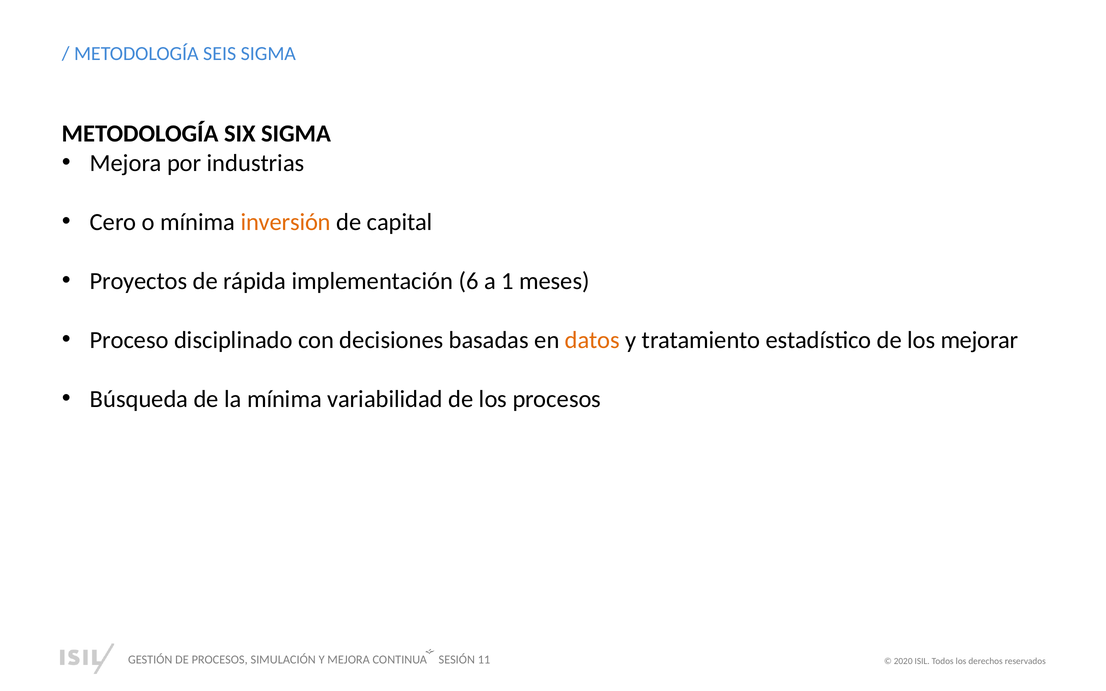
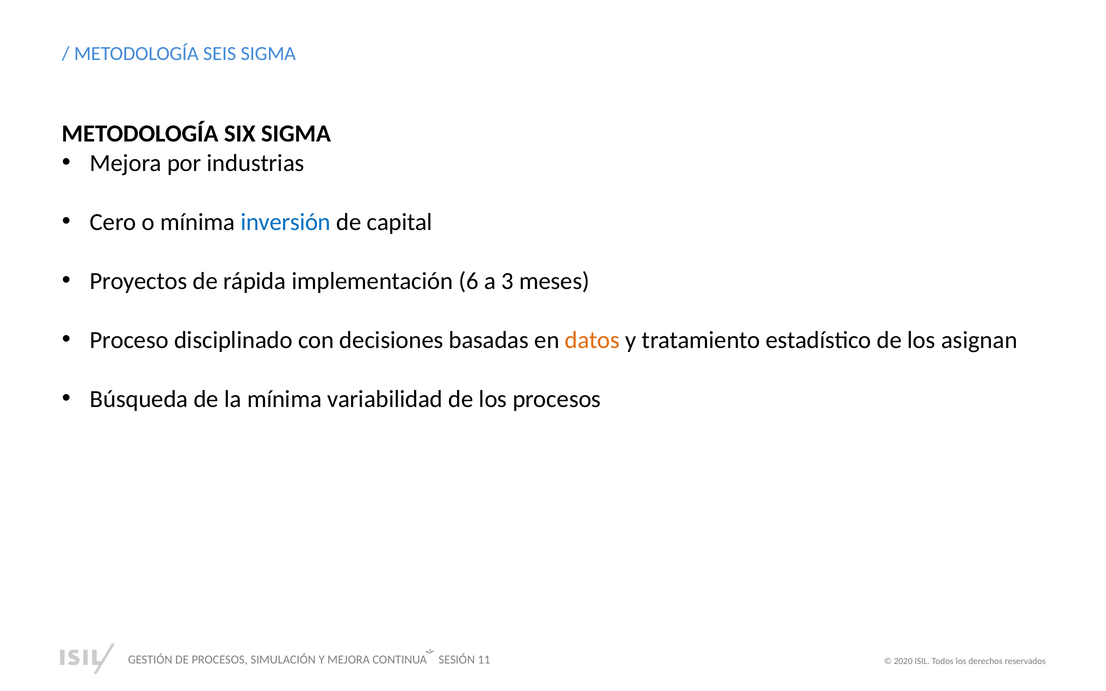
inversión colour: orange -> blue
1: 1 -> 3
mejorar: mejorar -> asignan
